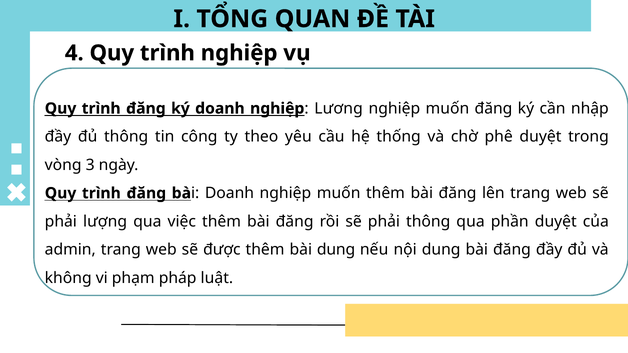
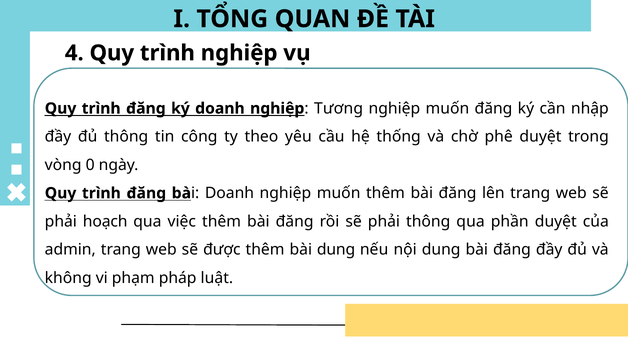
Lương: Lương -> Tương
3: 3 -> 0
phải lượng: lượng -> hoạch
